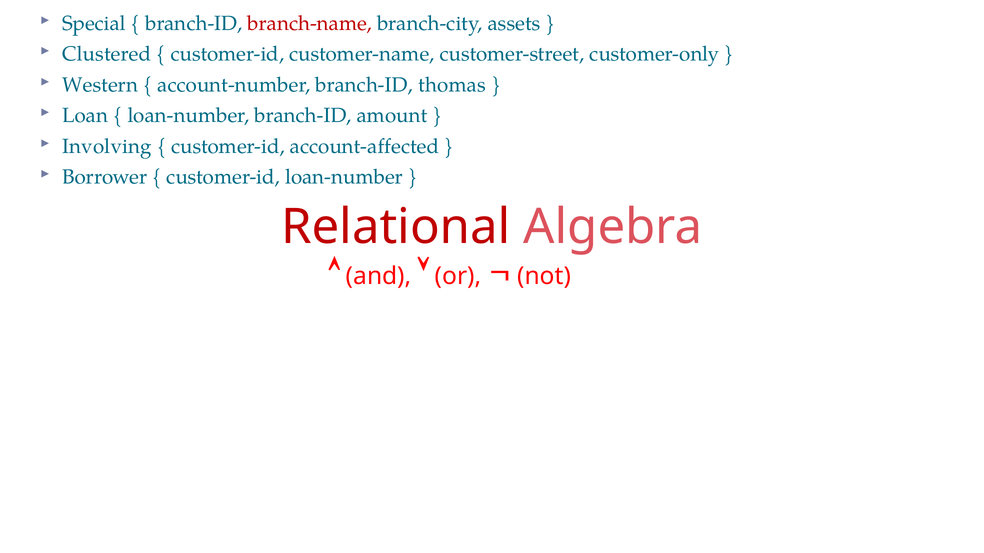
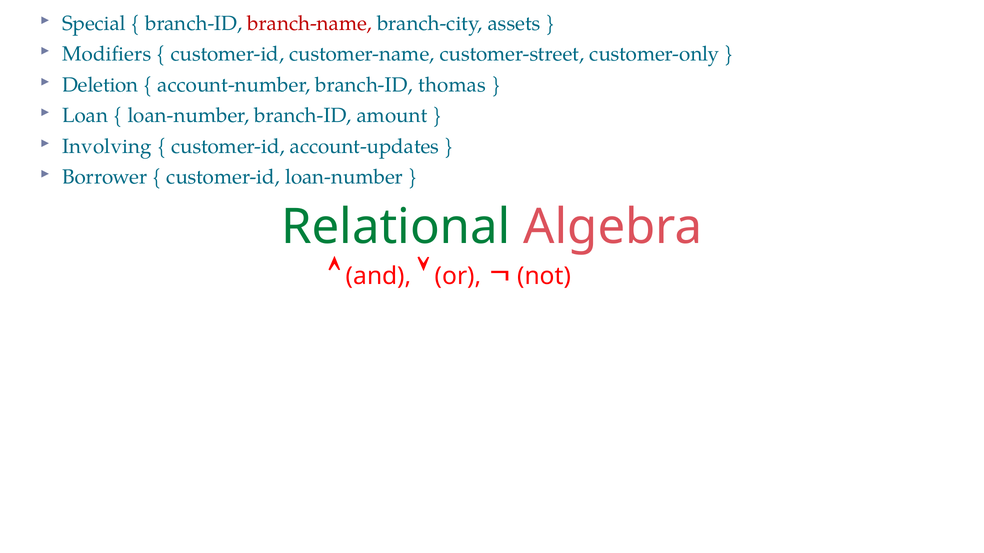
Clustered: Clustered -> Modifiers
Western: Western -> Deletion
account-affected: account-affected -> account-updates
Relational colour: red -> green
